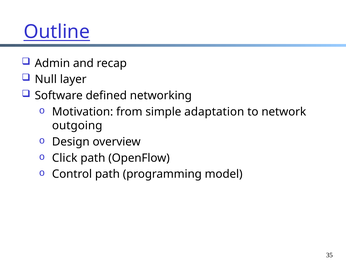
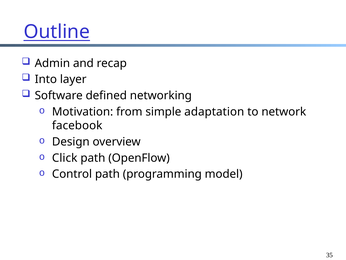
Null: Null -> Into
outgoing: outgoing -> facebook
